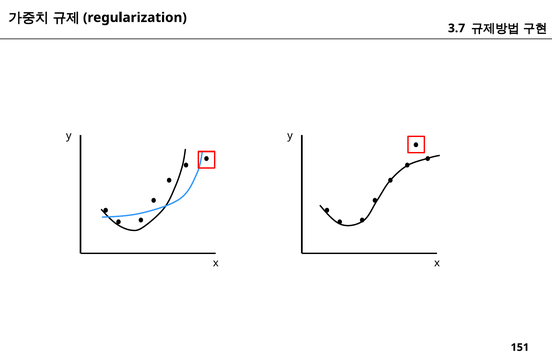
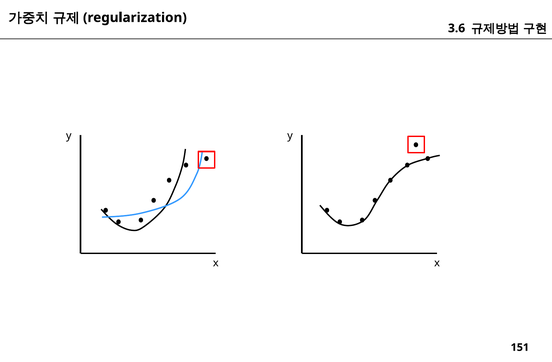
3.7: 3.7 -> 3.6
